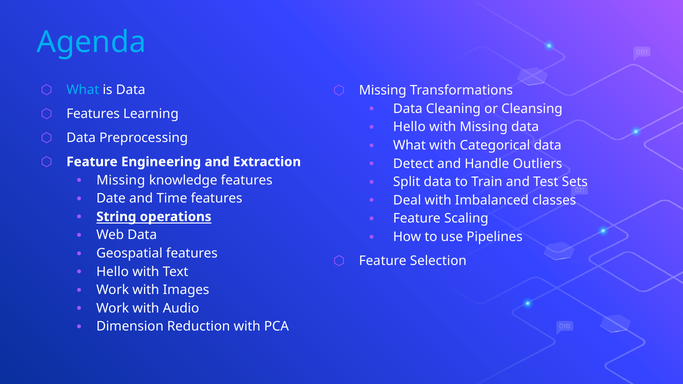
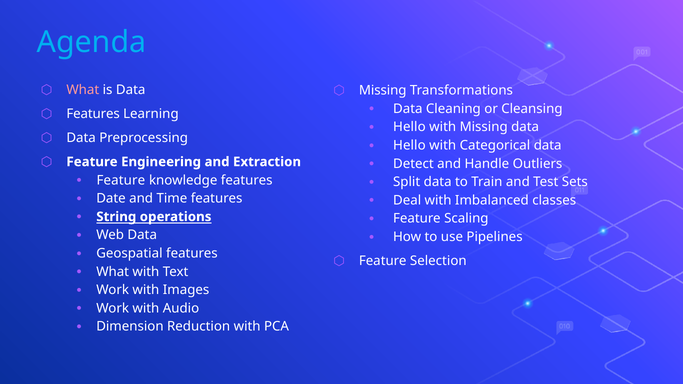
What at (83, 90) colour: light blue -> pink
What at (409, 145): What -> Hello
Missing at (121, 180): Missing -> Feature
Hello at (113, 272): Hello -> What
